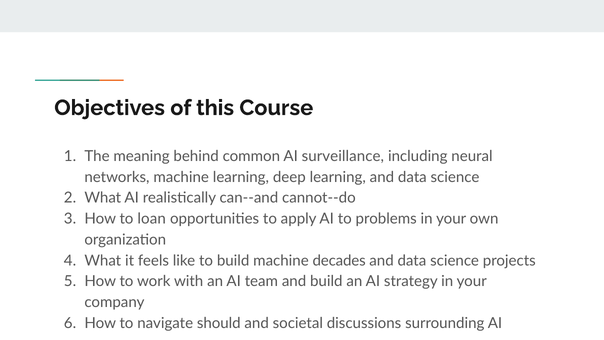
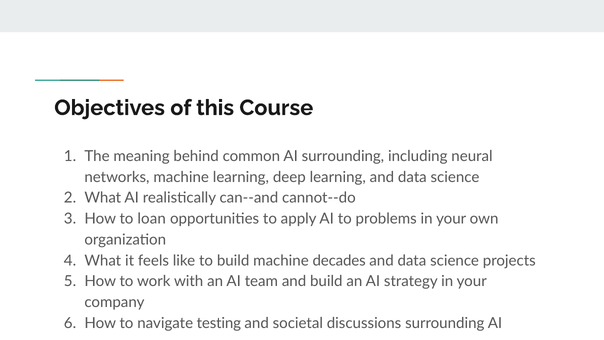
AI surveillance: surveillance -> surrounding
should: should -> testing
